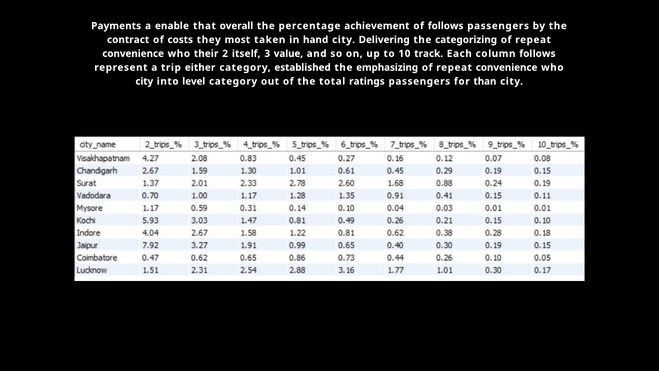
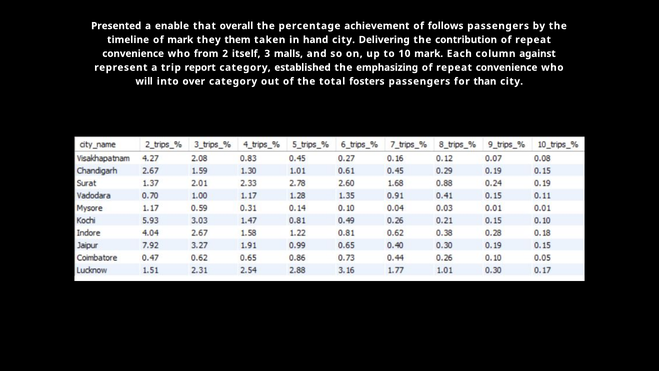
Payments: Payments -> Presented
contract: contract -> timeline
of costs: costs -> mark
most: most -> them
categorizing: categorizing -> contribution
their: their -> from
value: value -> malls
10 track: track -> mark
column follows: follows -> against
either: either -> report
city at (144, 81): city -> will
level: level -> over
ratings: ratings -> fosters
